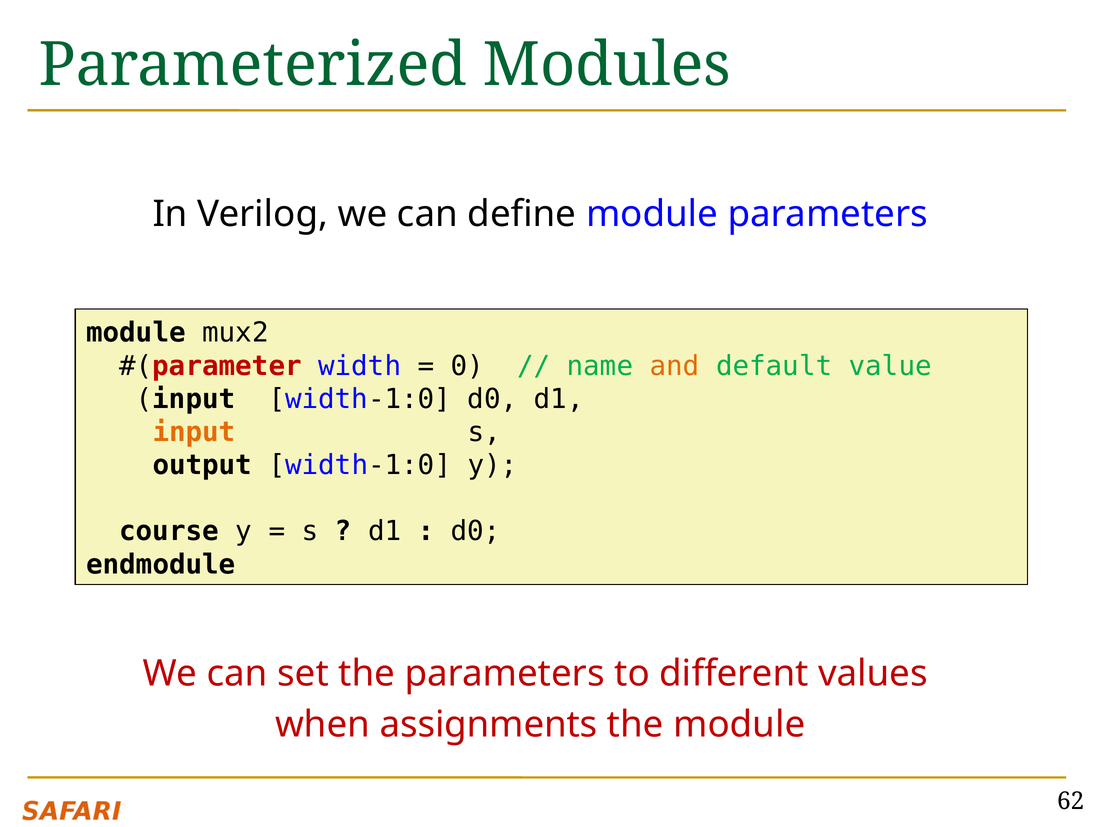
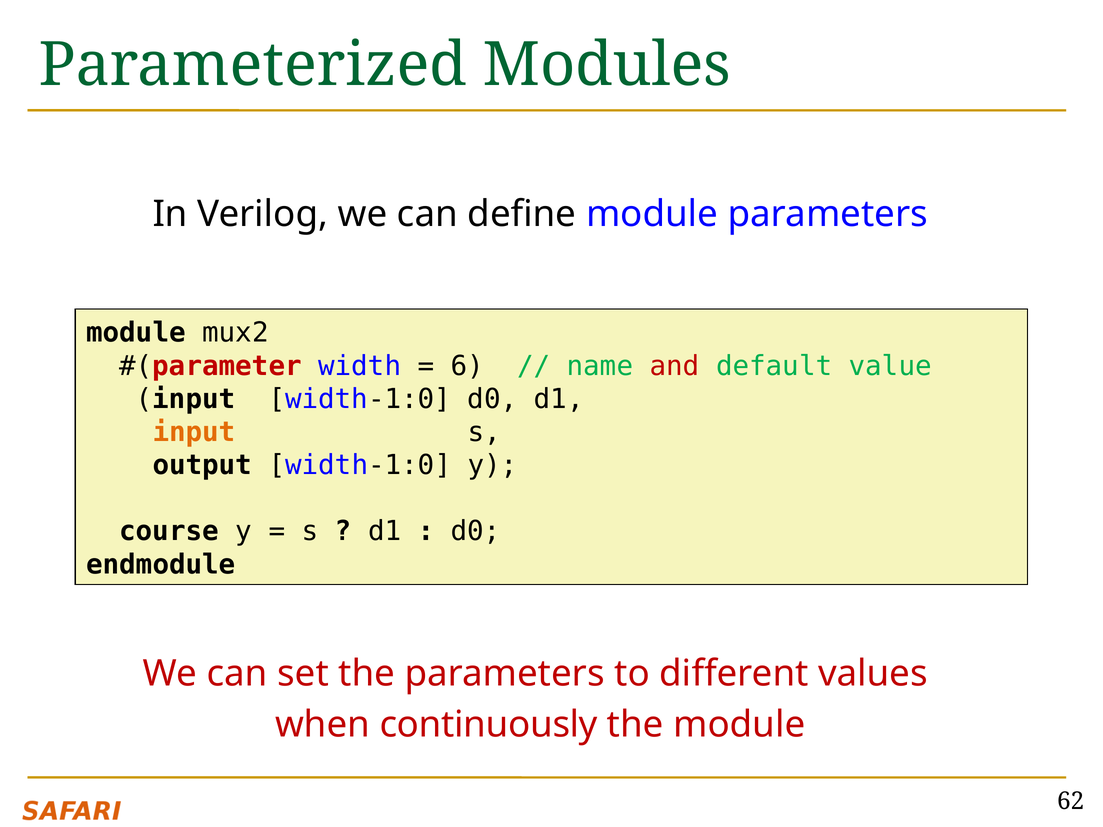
0: 0 -> 6
and colour: orange -> red
assignments: assignments -> continuously
